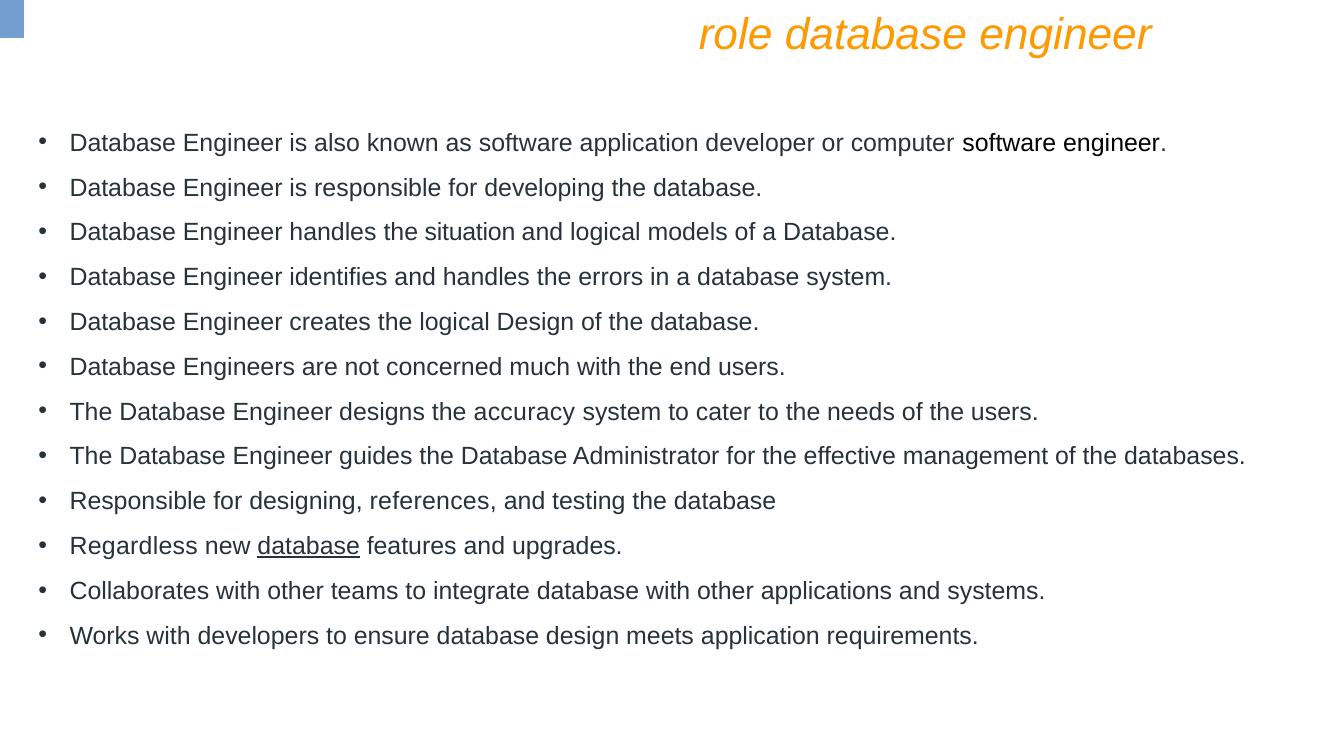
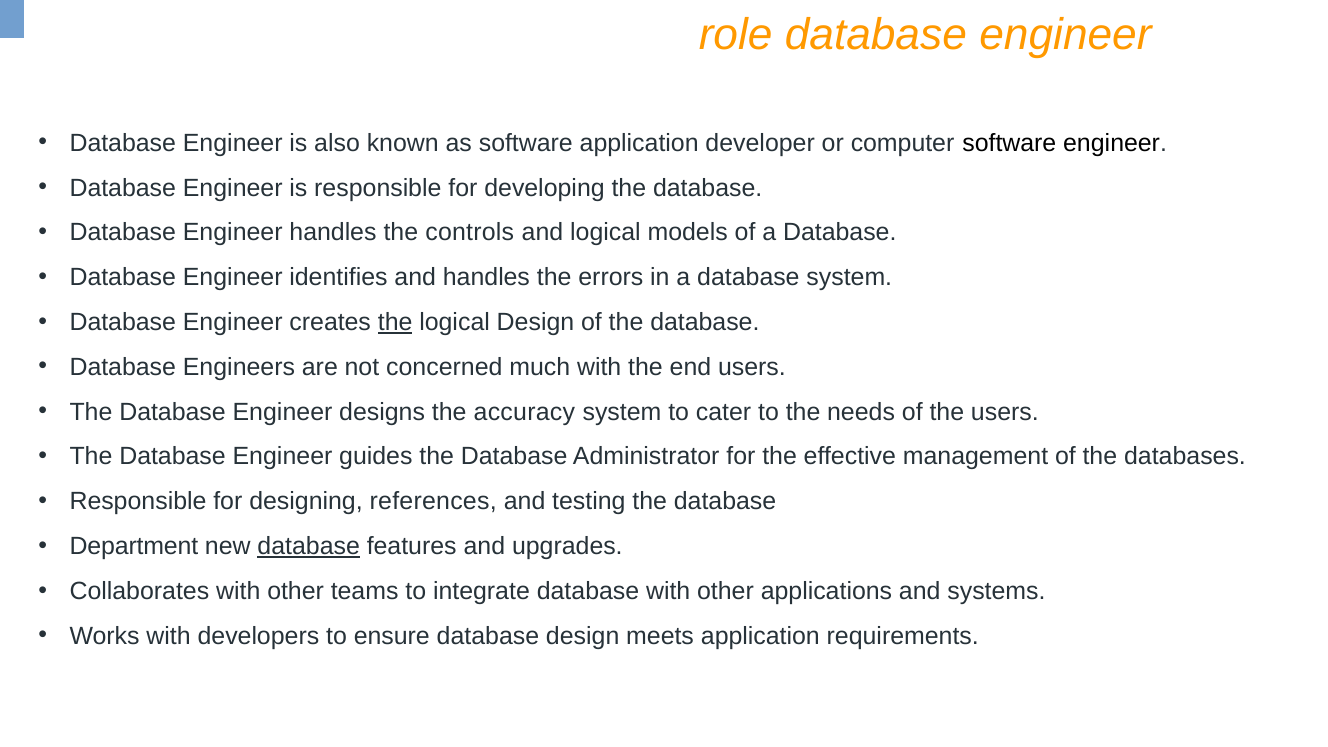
situation: situation -> controls
the at (395, 322) underline: none -> present
Regardless: Regardless -> Department
